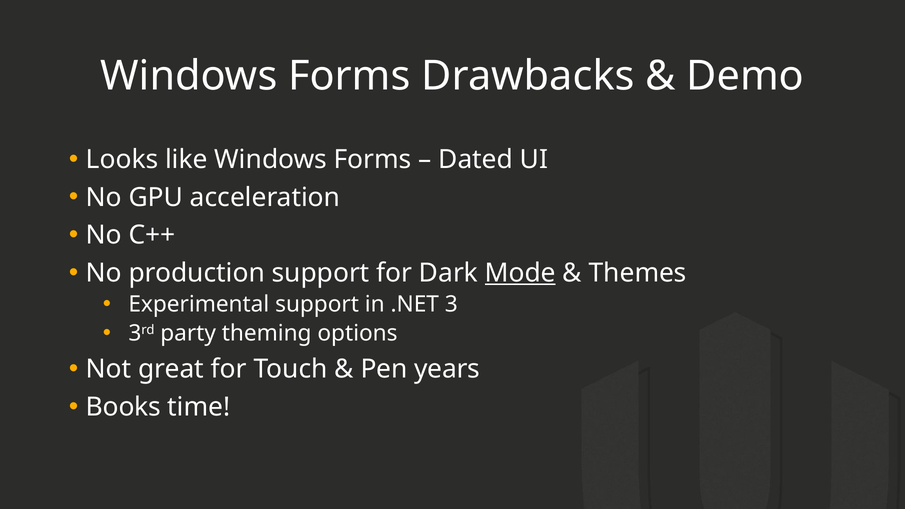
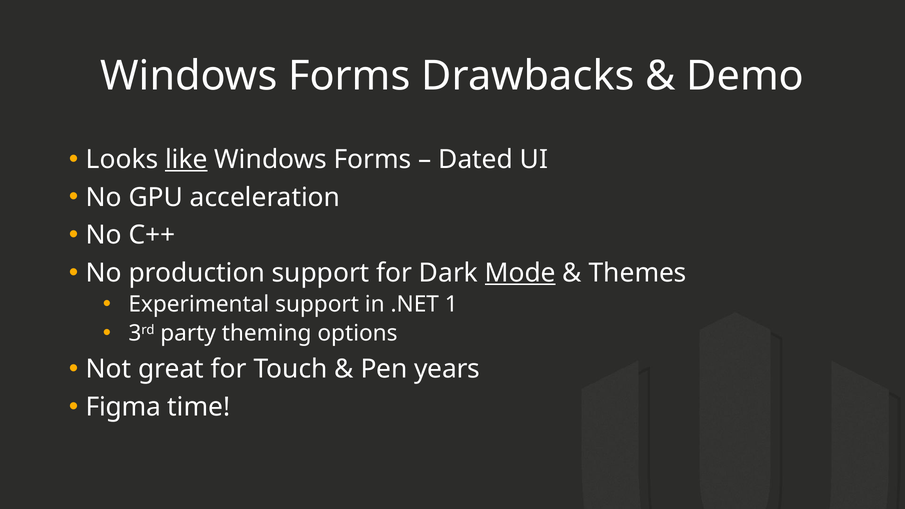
like underline: none -> present
3: 3 -> 1
Books: Books -> Figma
